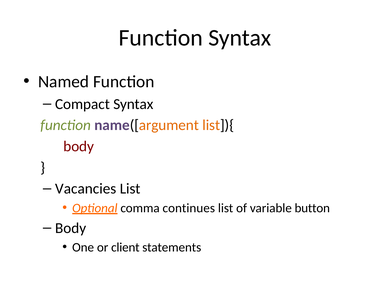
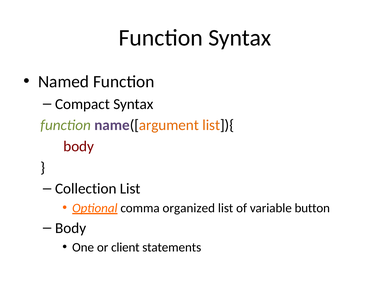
Vacancies: Vacancies -> Collection
continues: continues -> organized
